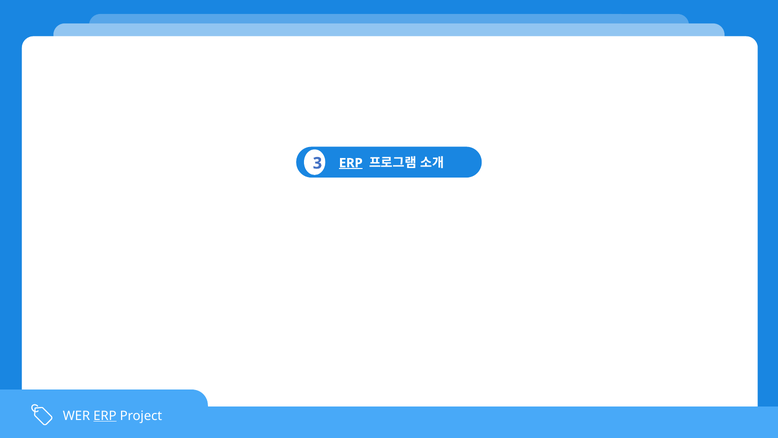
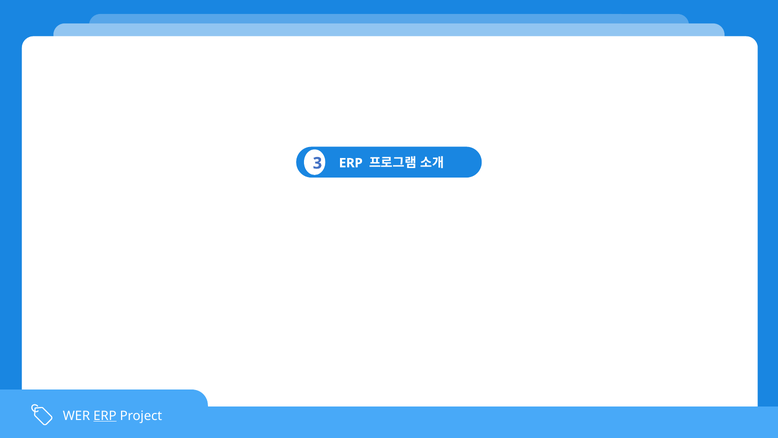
ERP at (351, 163) underline: present -> none
